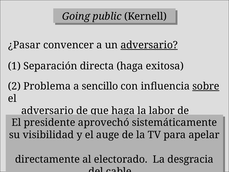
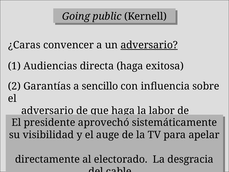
¿Pasar: ¿Pasar -> ¿Caras
Separación: Separación -> Audiencias
Problema: Problema -> Garantías
sobre underline: present -> none
